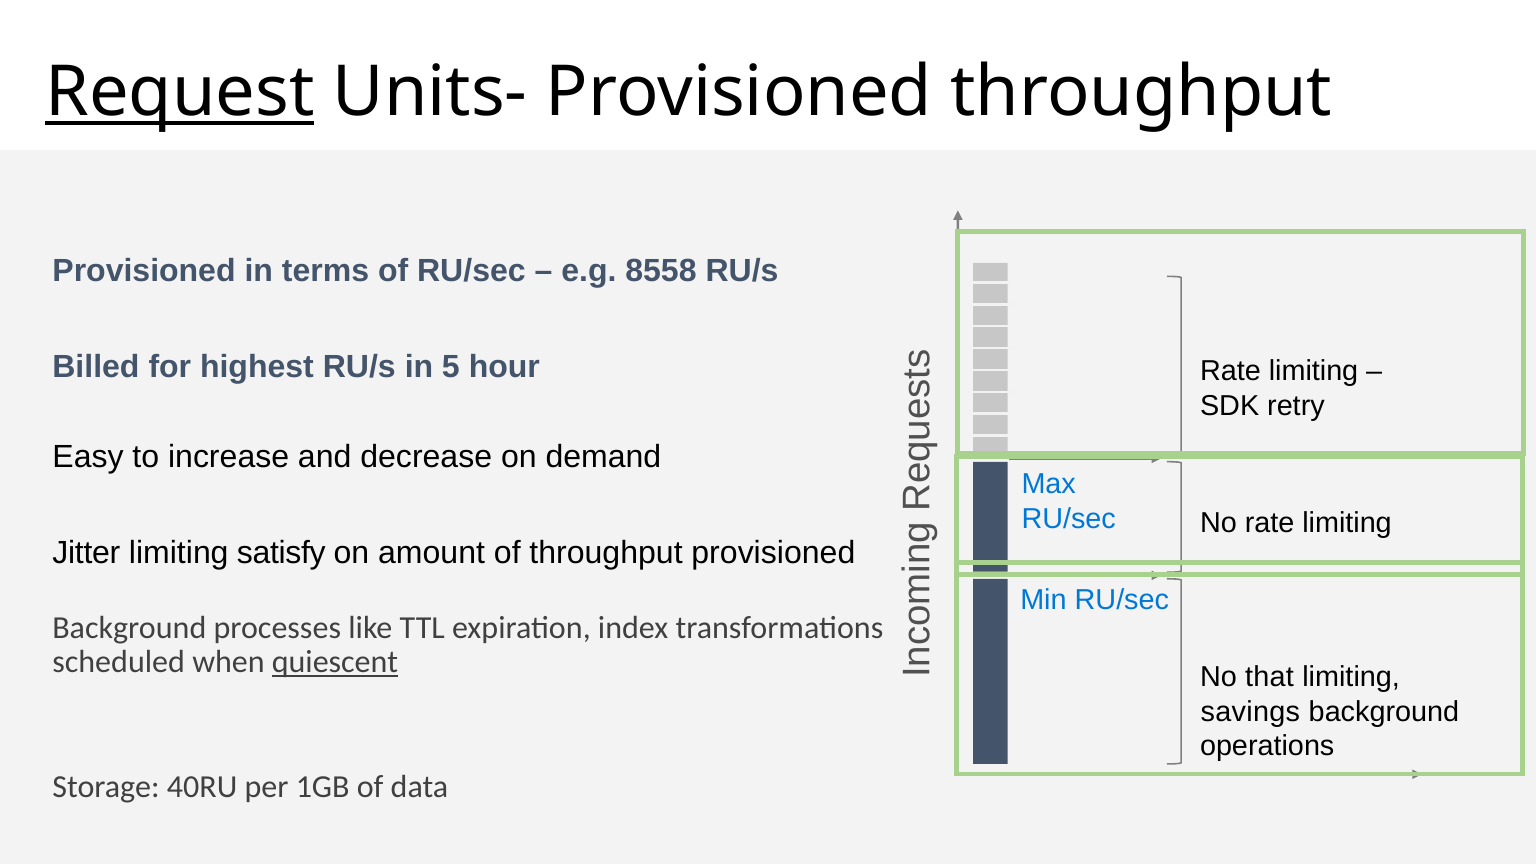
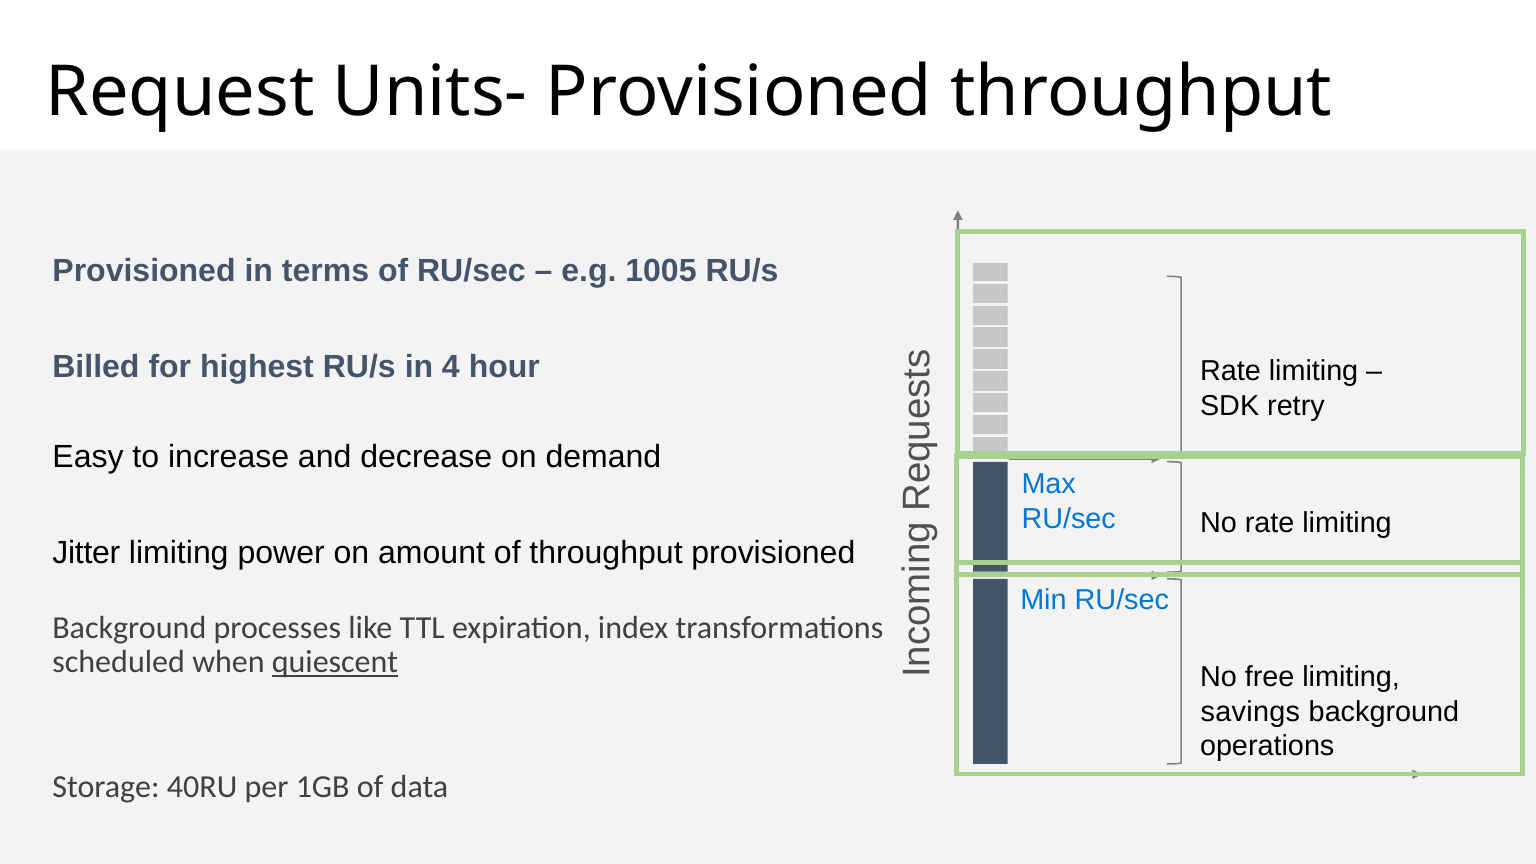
Request underline: present -> none
8558: 8558 -> 1005
5: 5 -> 4
satisfy: satisfy -> power
that: that -> free
